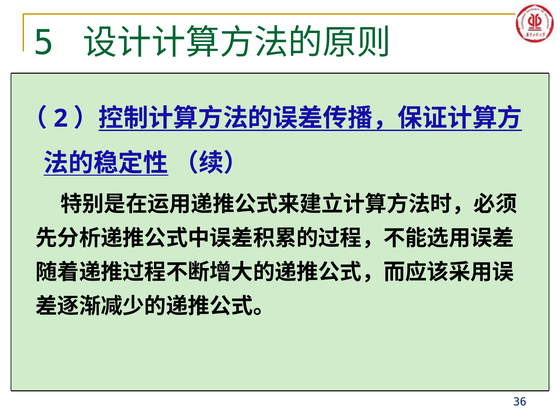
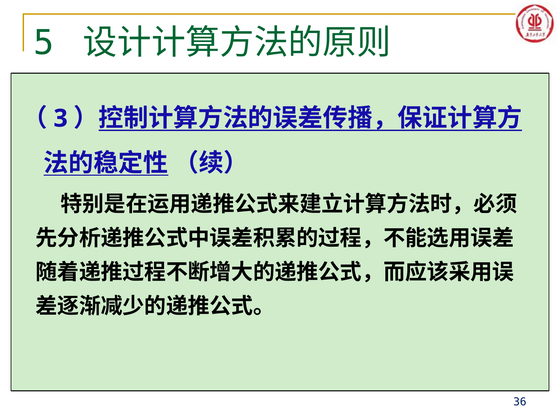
2: 2 -> 3
